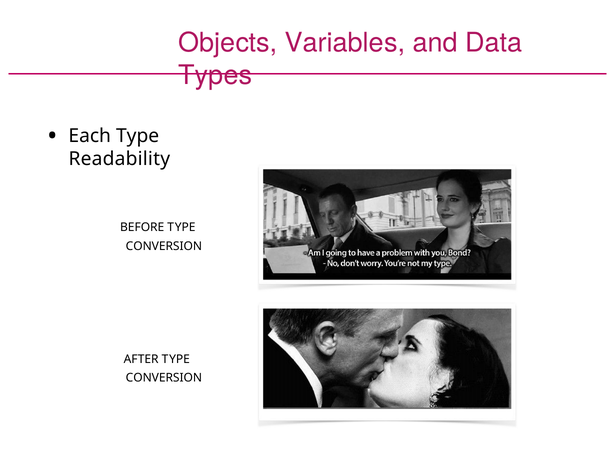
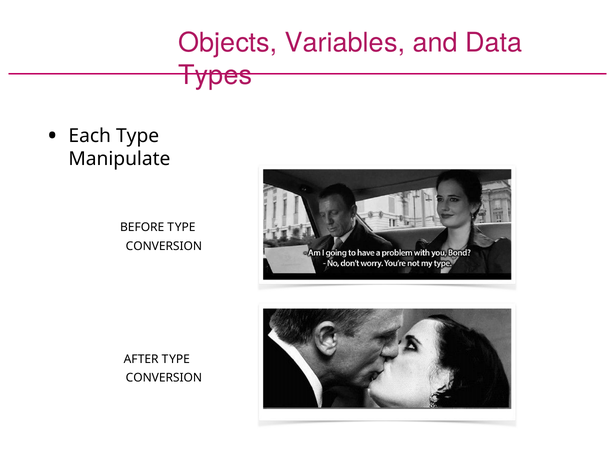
Readability: Readability -> Manipulate
